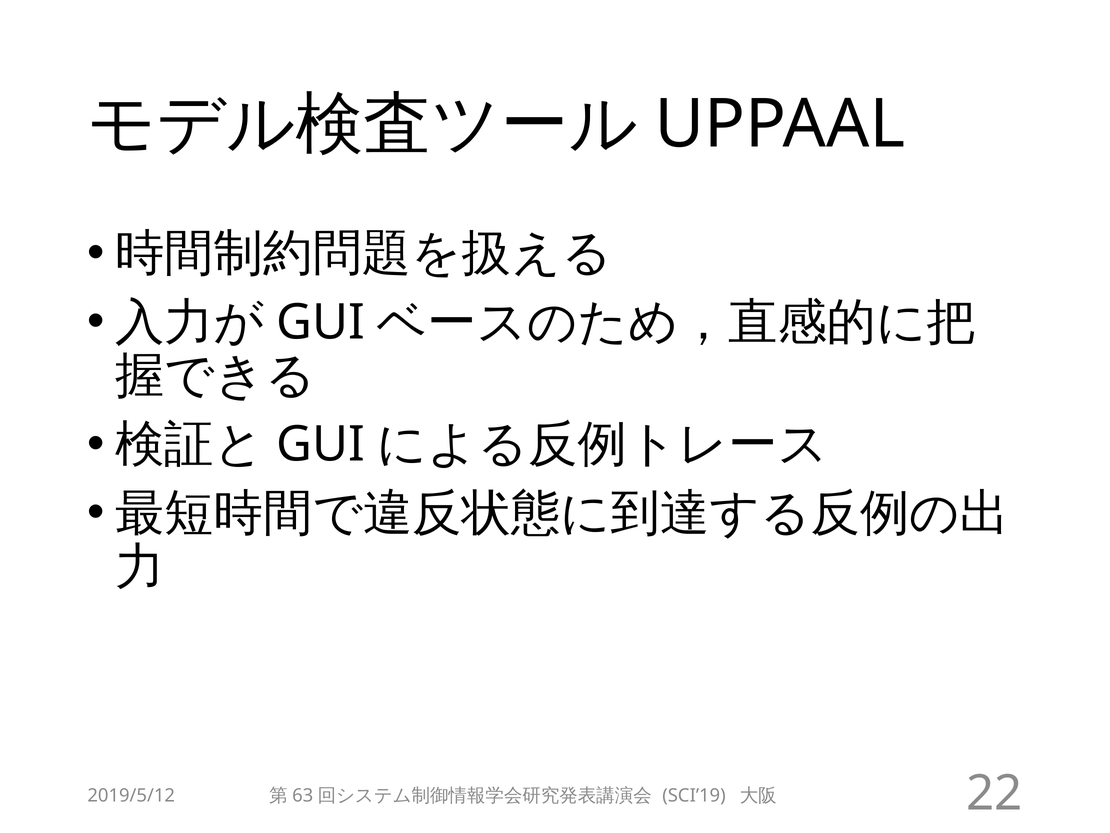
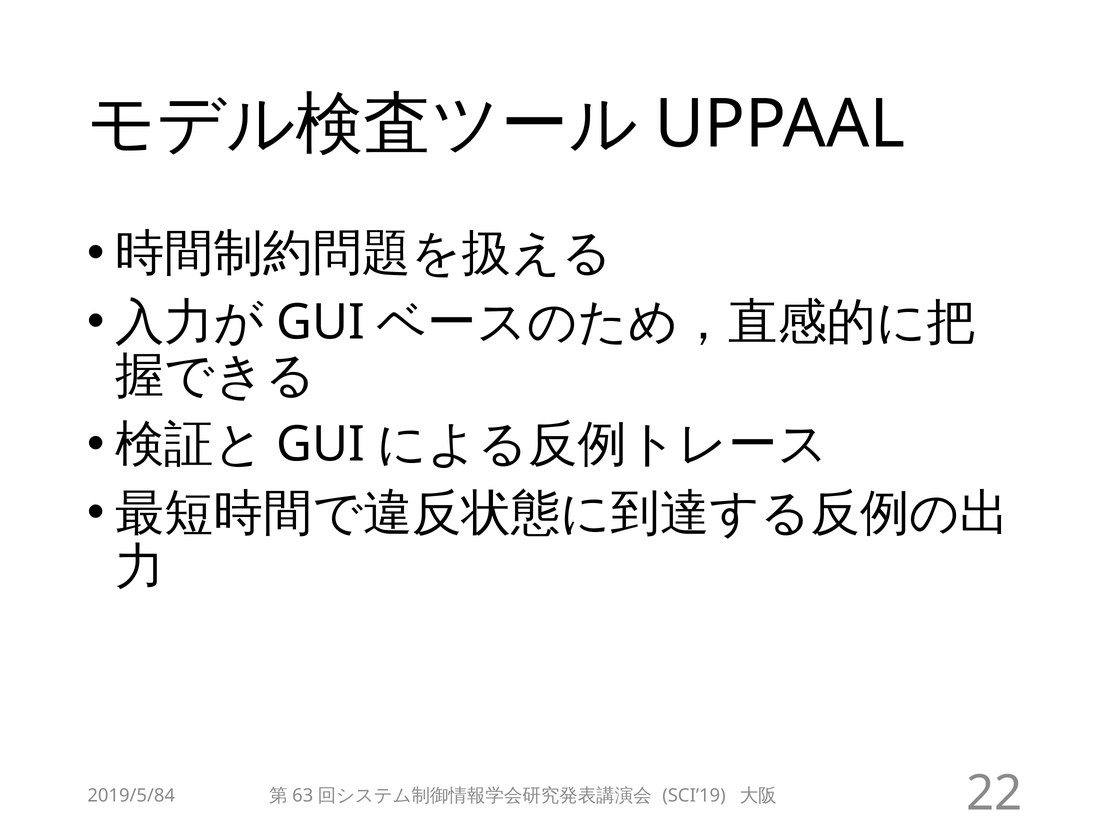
2019/5/12: 2019/5/12 -> 2019/5/84
